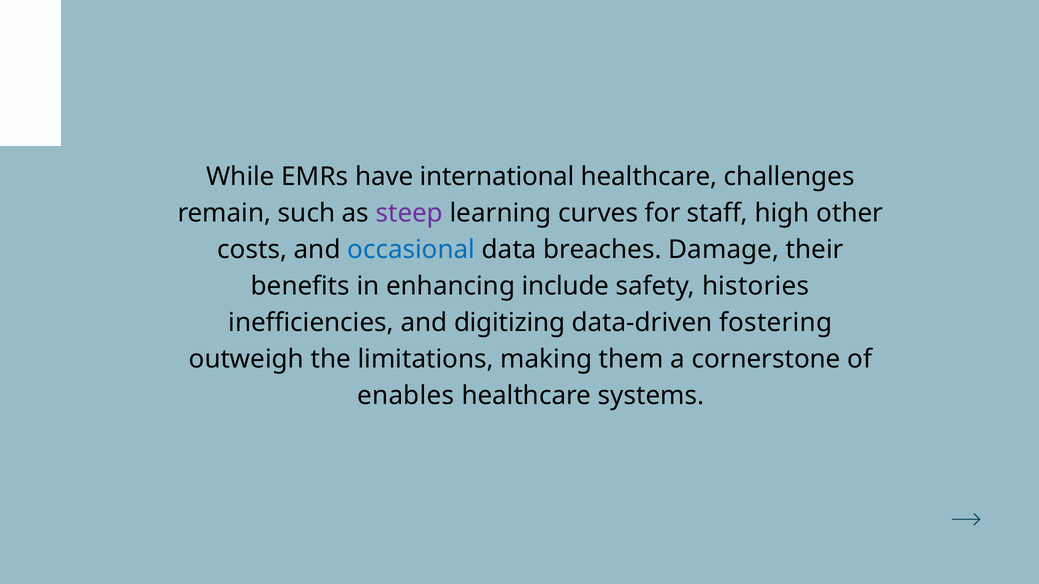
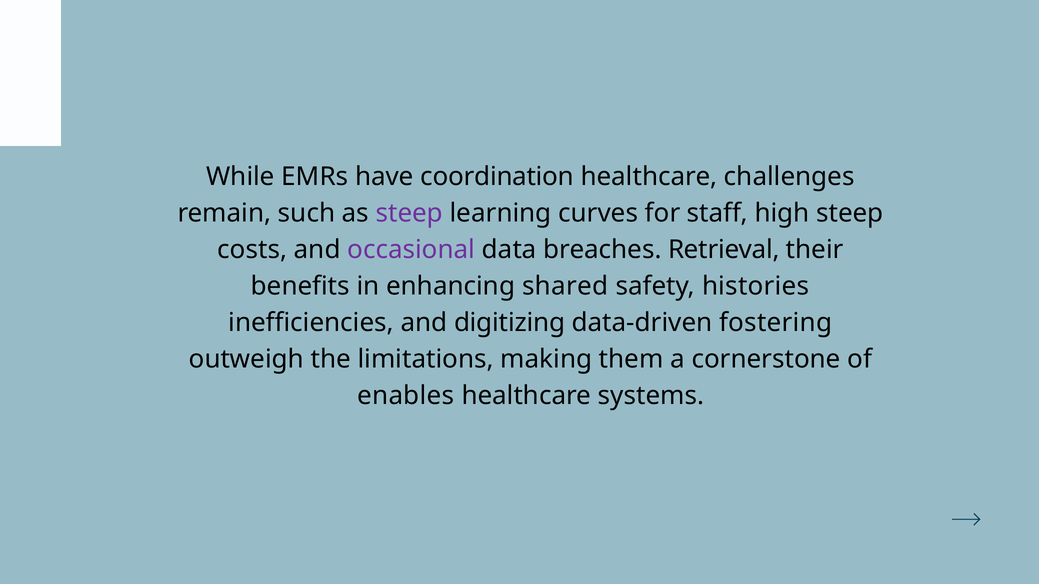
international: international -> coordination
high other: other -> steep
occasional colour: blue -> purple
Damage: Damage -> Retrieval
include: include -> shared
